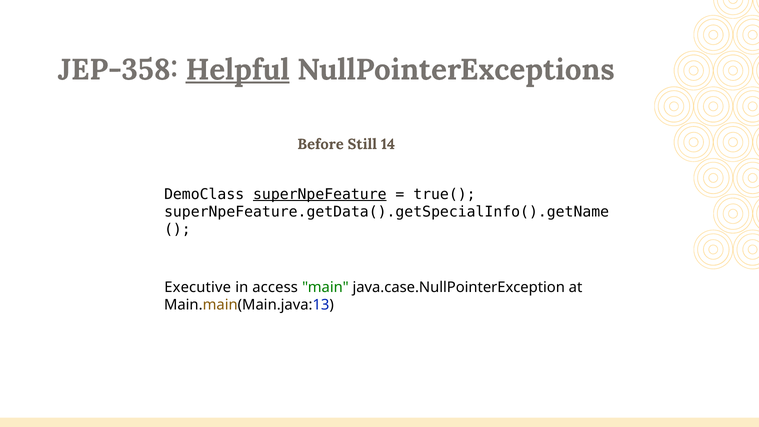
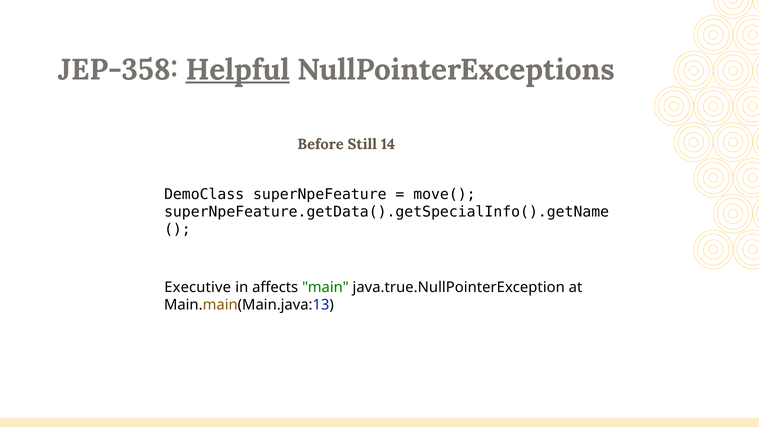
superNpeFeature underline: present -> none
true(: true( -> move(
access: access -> affects
java.case.NullPointerException: java.case.NullPointerException -> java.true.NullPointerException
